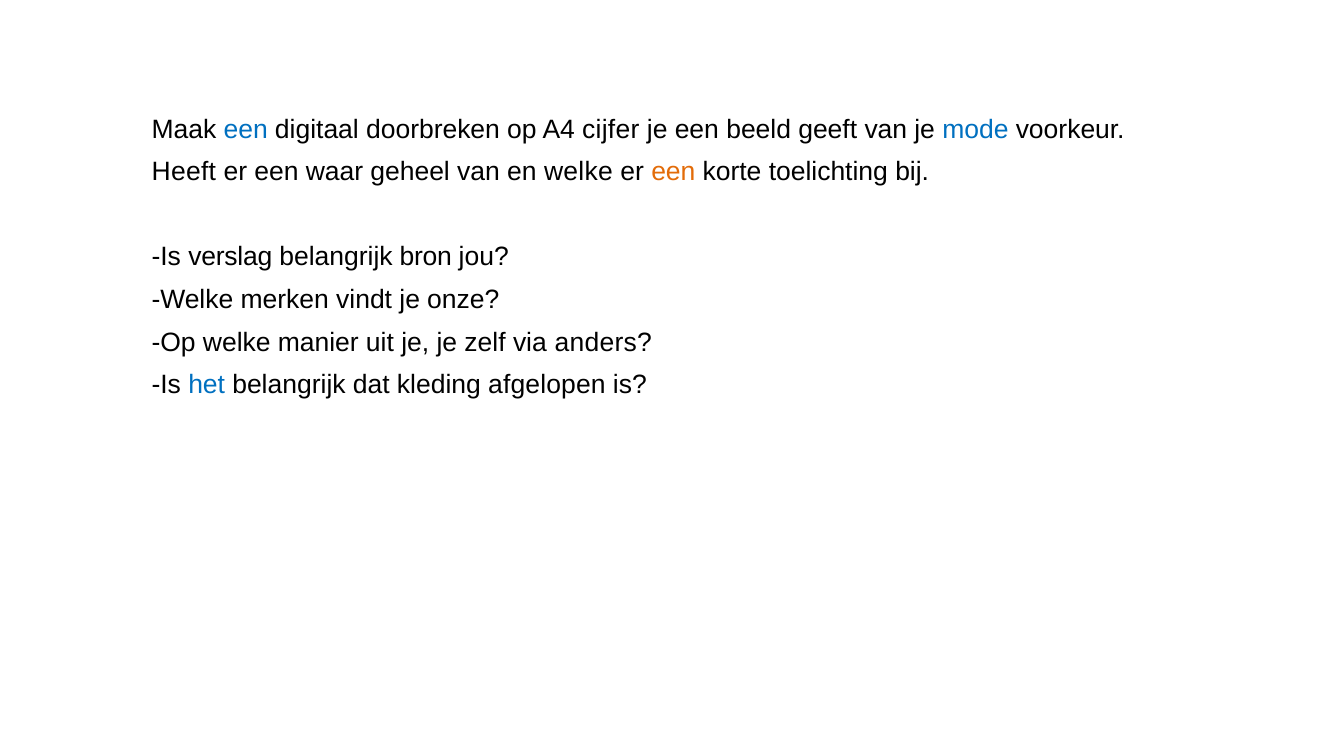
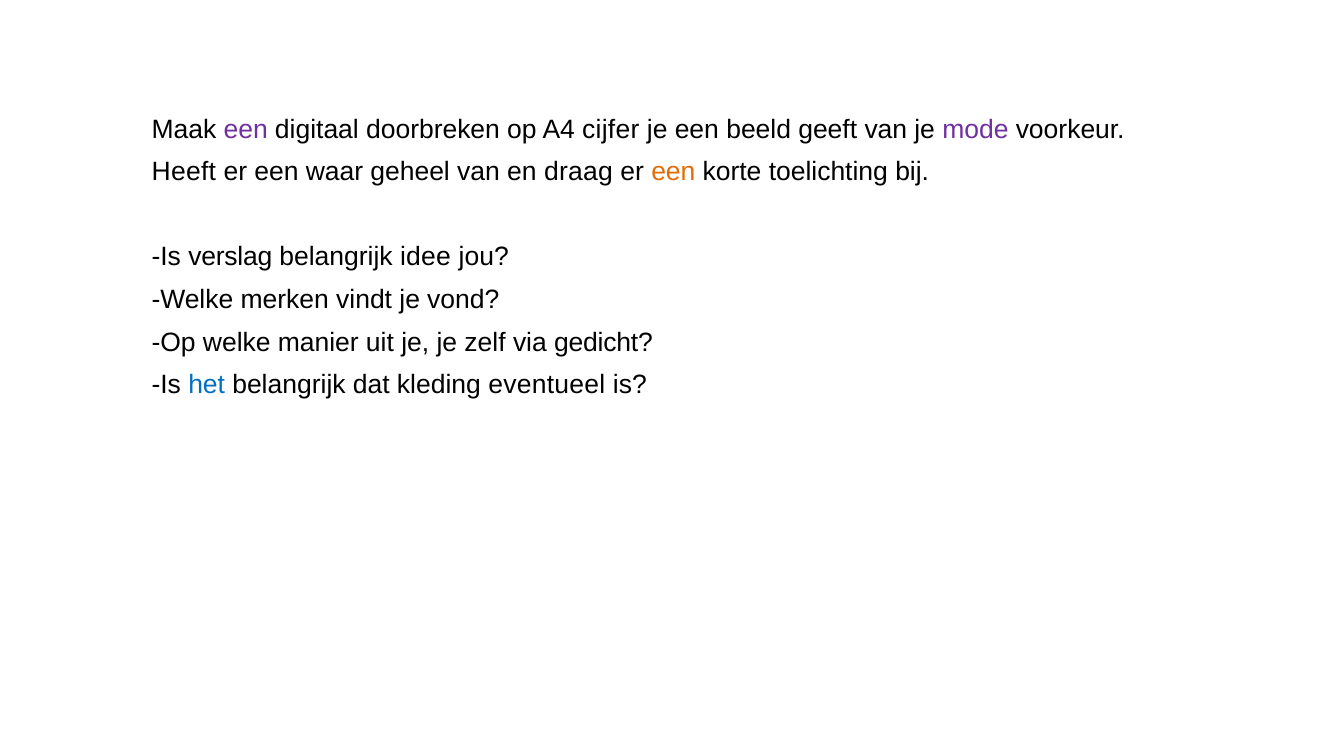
een at (246, 129) colour: blue -> purple
mode colour: blue -> purple
en welke: welke -> draag
bron: bron -> idee
onze: onze -> vond
anders: anders -> gedicht
afgelopen: afgelopen -> eventueel
